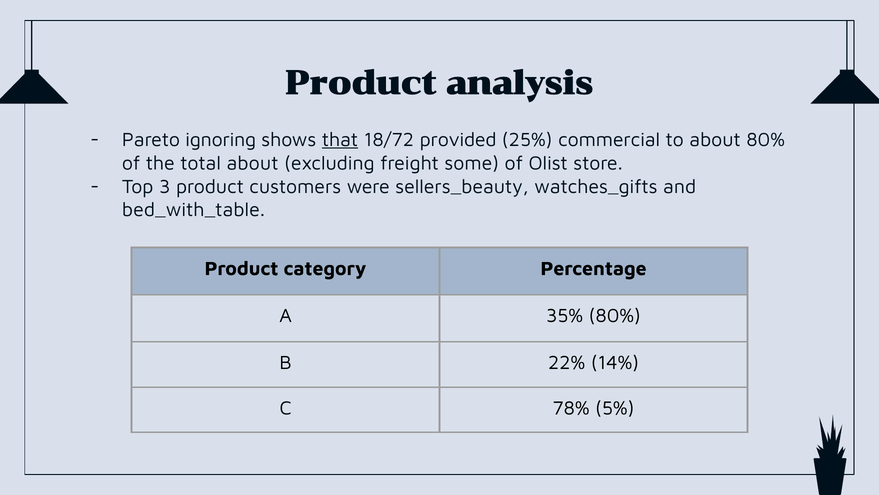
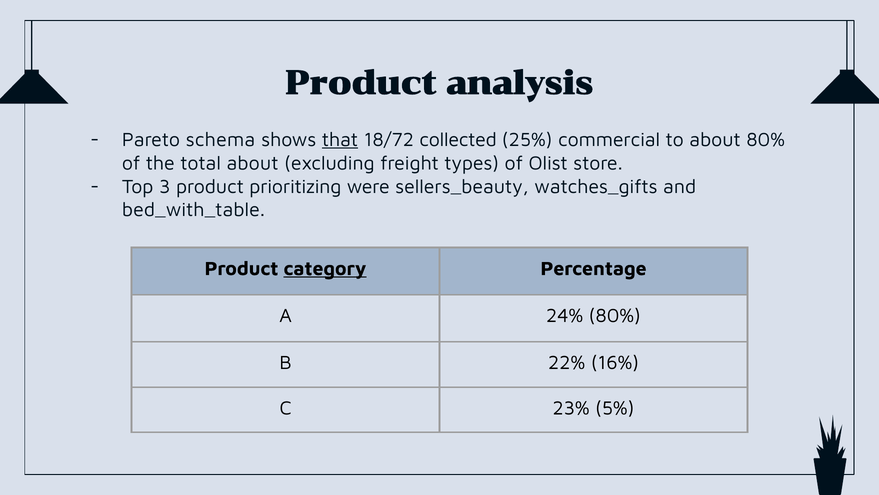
ignoring: ignoring -> schema
provided: provided -> collected
some: some -> types
customers: customers -> prioritizing
category underline: none -> present
35%: 35% -> 24%
14%: 14% -> 16%
78%: 78% -> 23%
